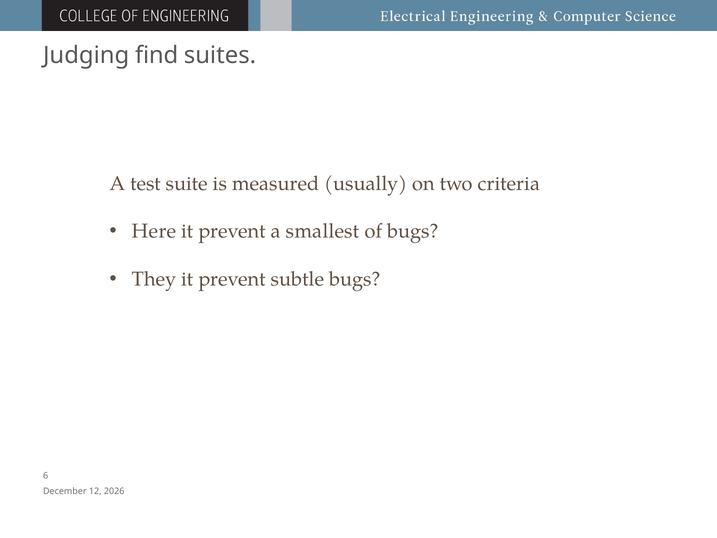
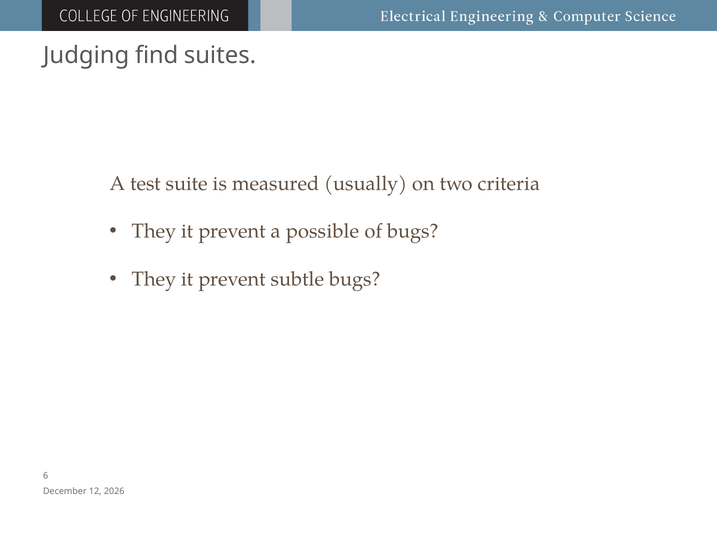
Here at (154, 231): Here -> They
smallest: smallest -> possible
